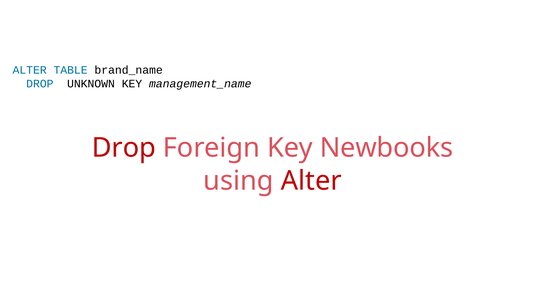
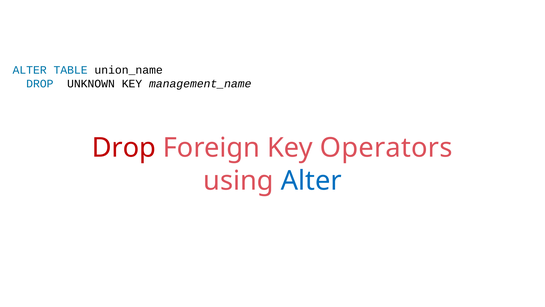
brand_name: brand_name -> union_name
Newbooks: Newbooks -> Operators
Alter at (311, 180) colour: red -> blue
